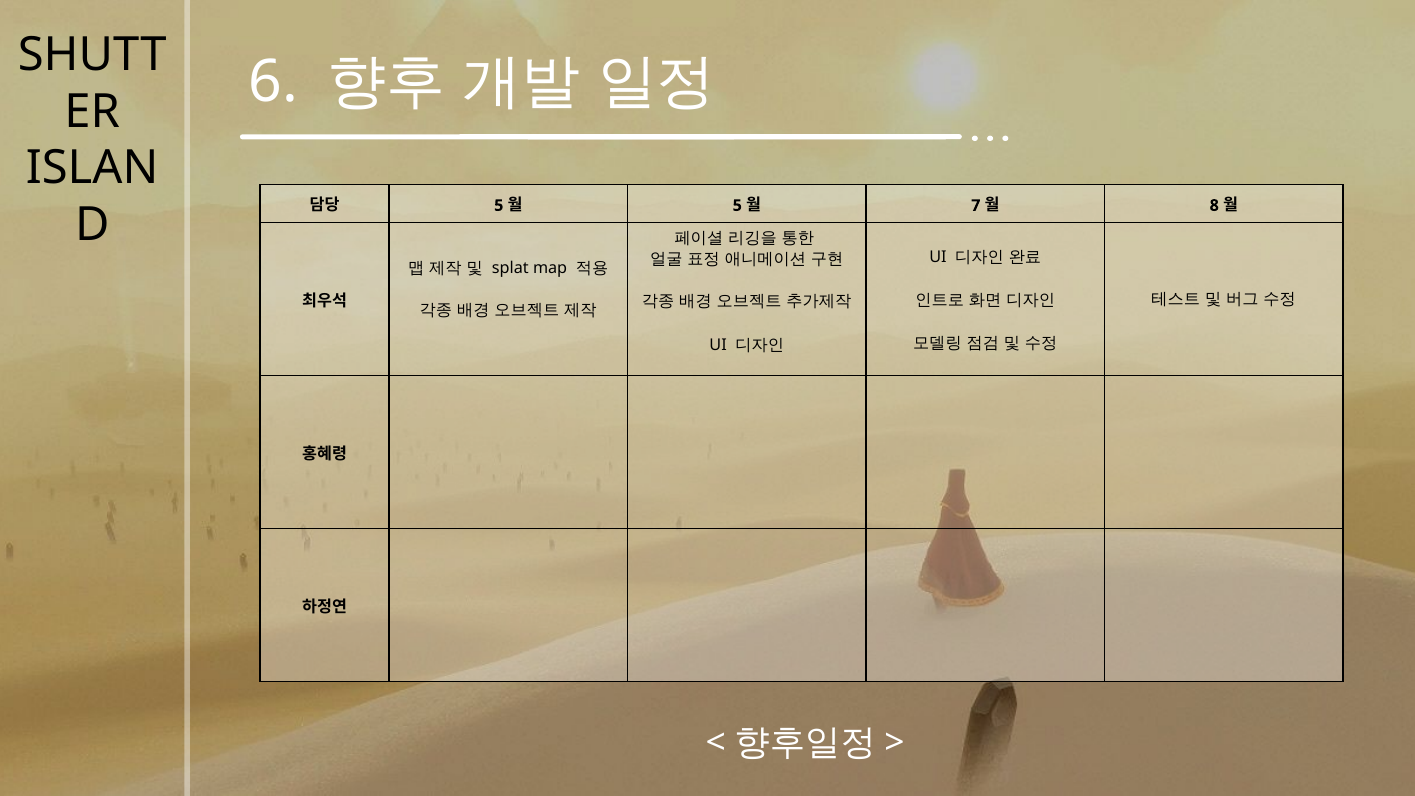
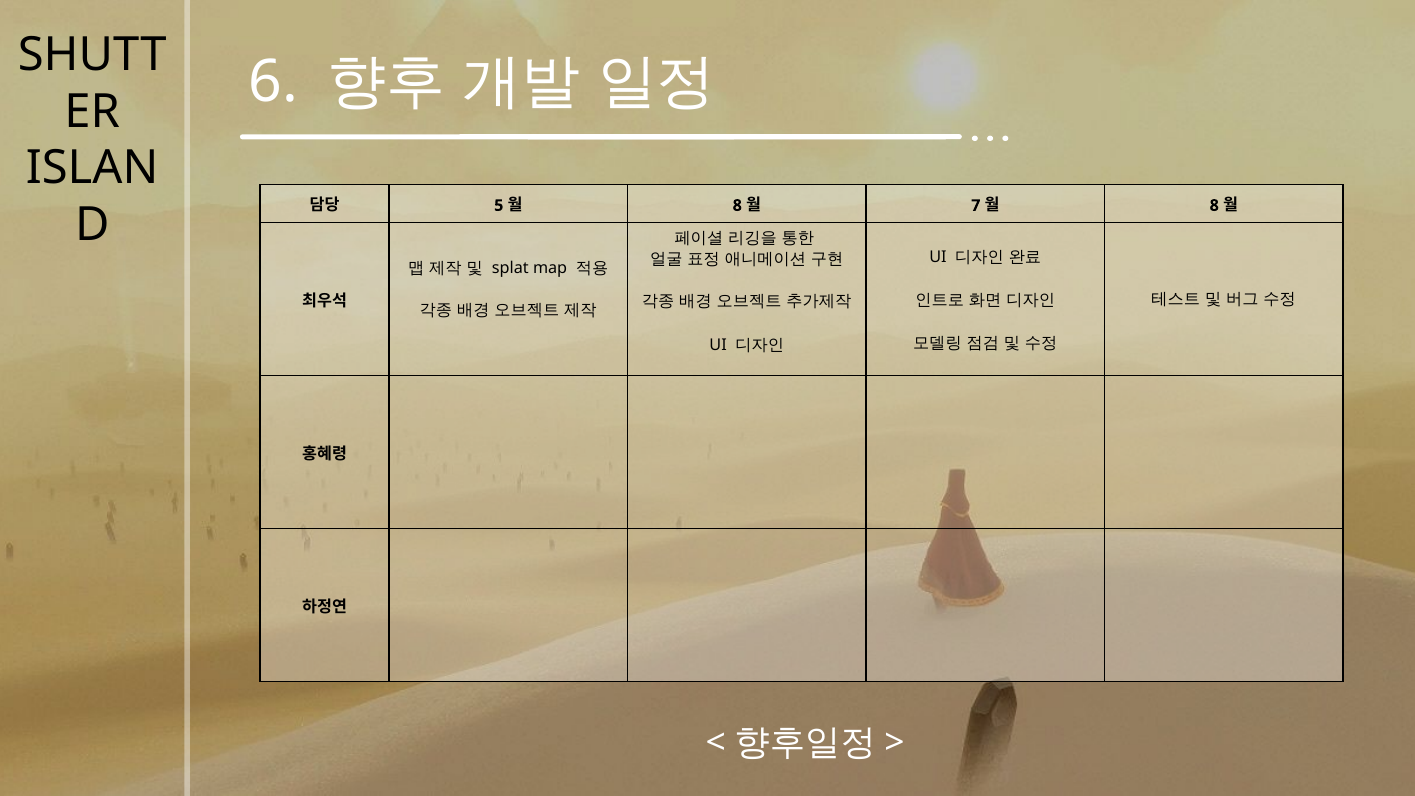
5 at (737, 205): 5 -> 8
